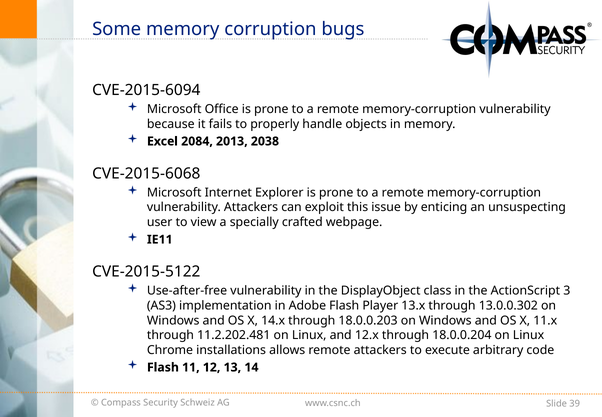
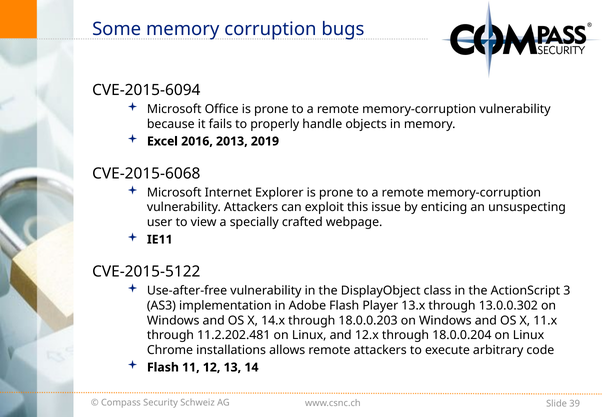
2084: 2084 -> 2016
2038: 2038 -> 2019
